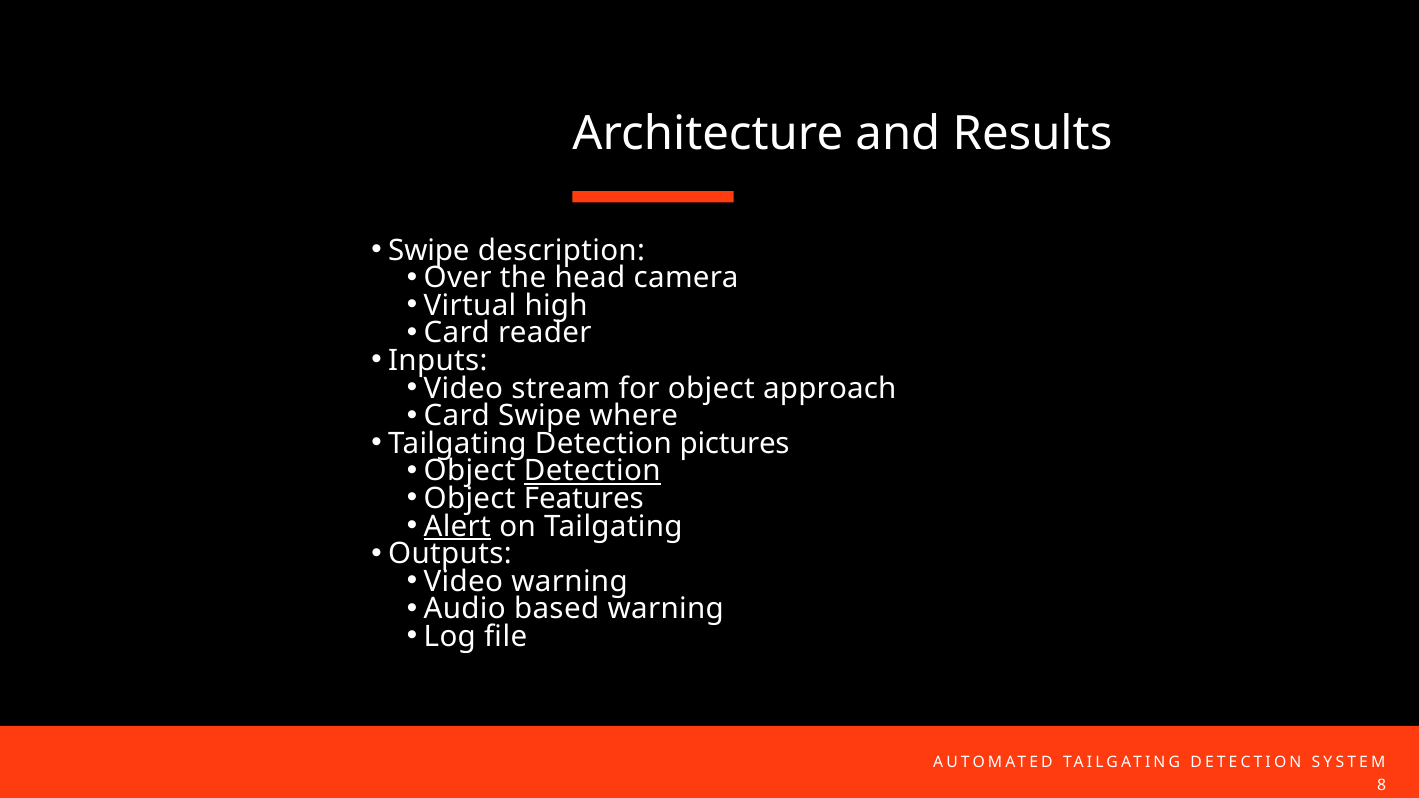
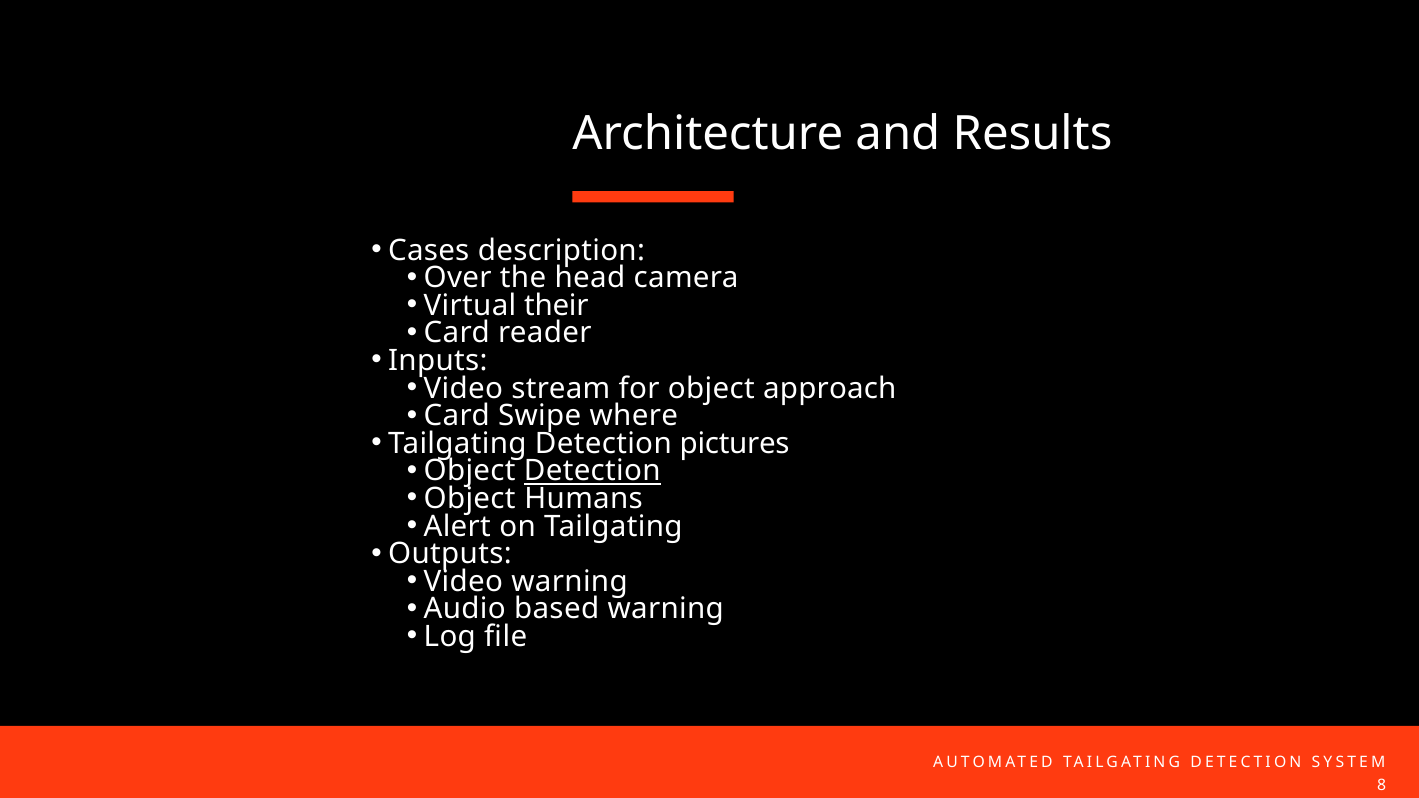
Swipe at (429, 250): Swipe -> Cases
high: high -> their
Features: Features -> Humans
Alert underline: present -> none
